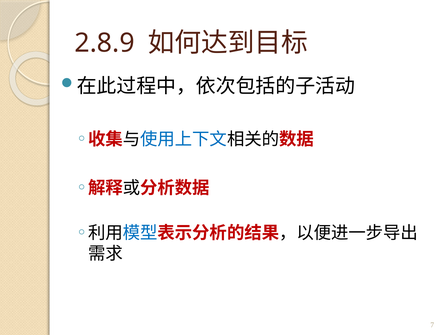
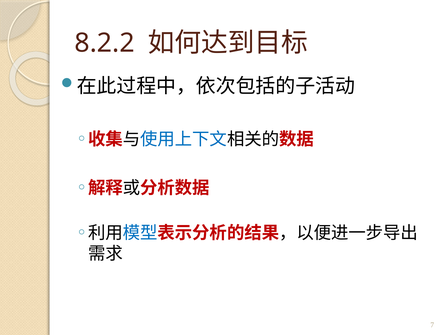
2.8.9: 2.8.9 -> 8.2.2
